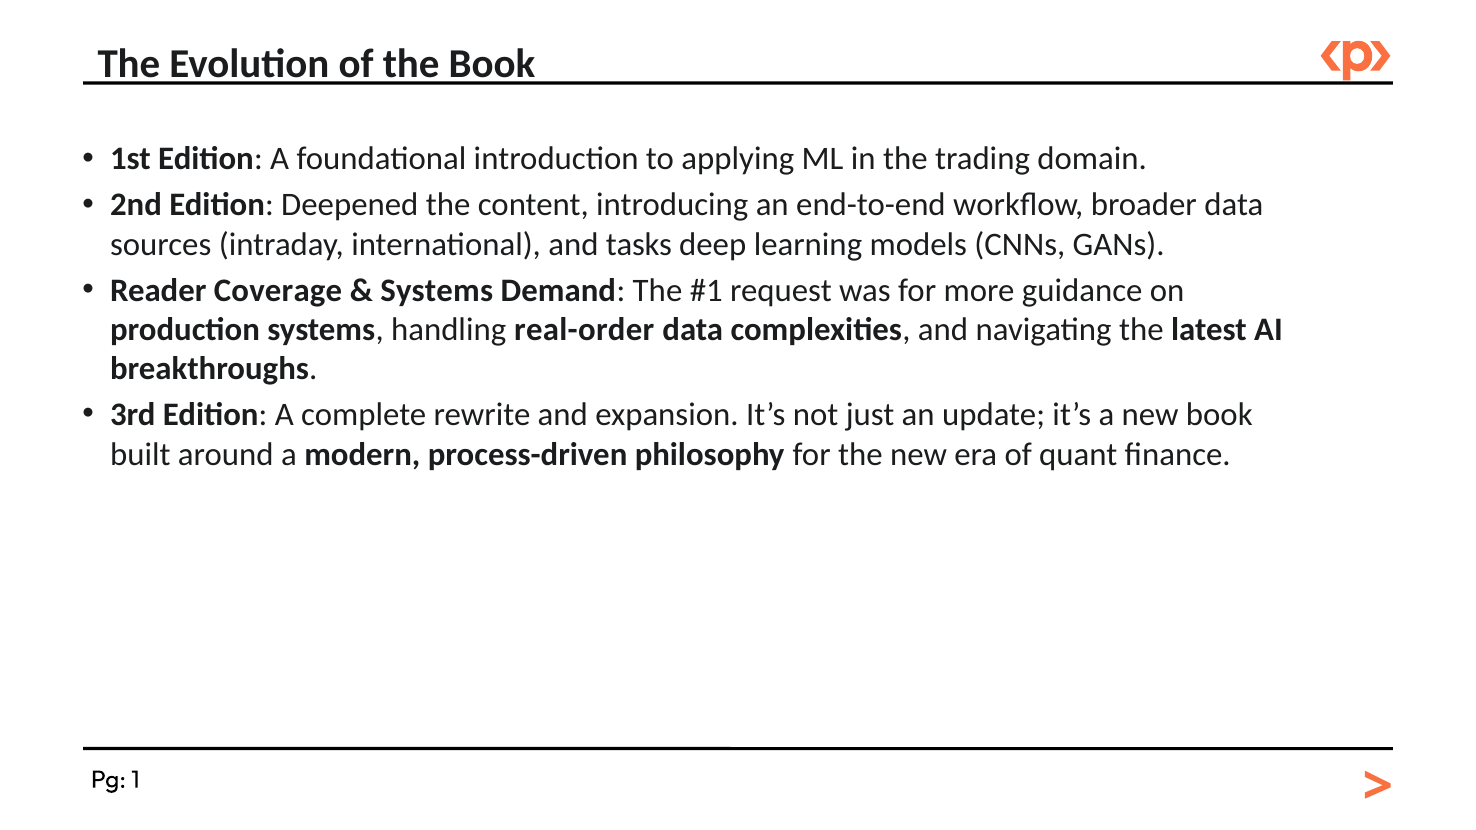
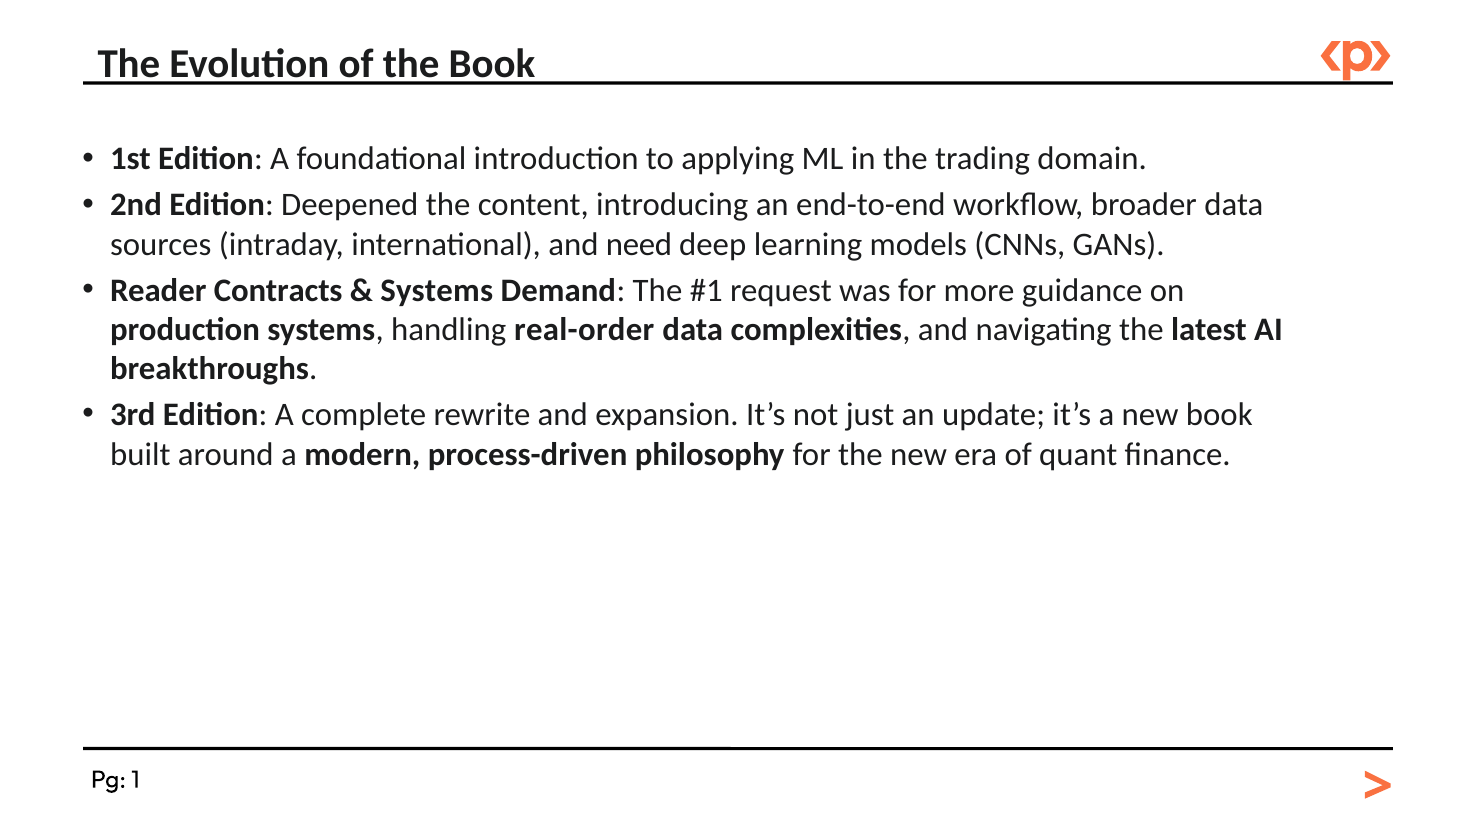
tasks: tasks -> need
Coverage: Coverage -> Contracts
